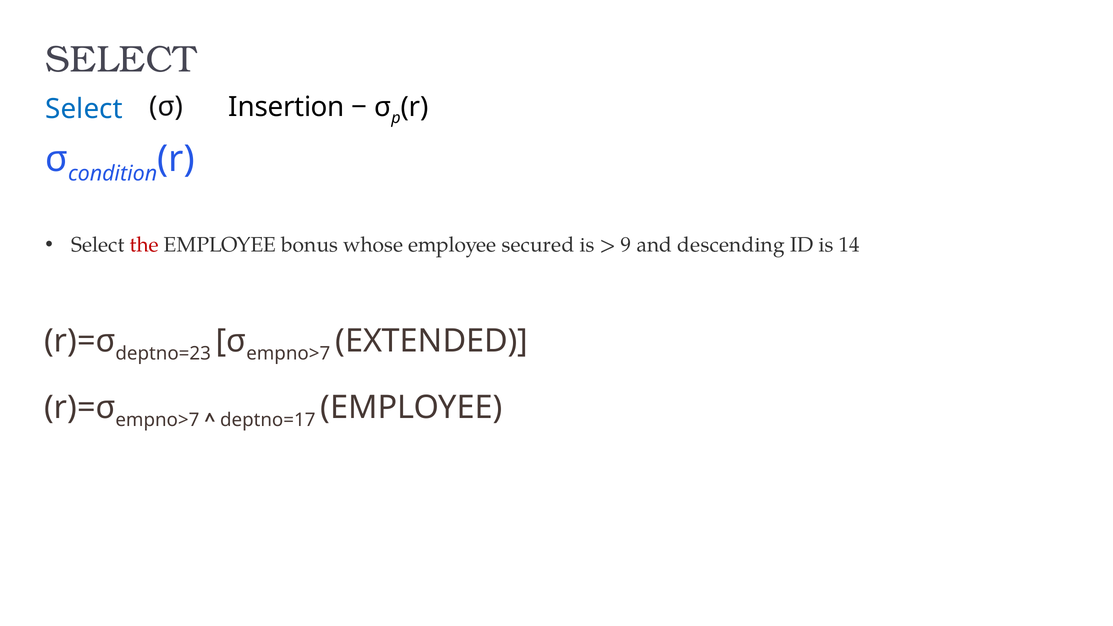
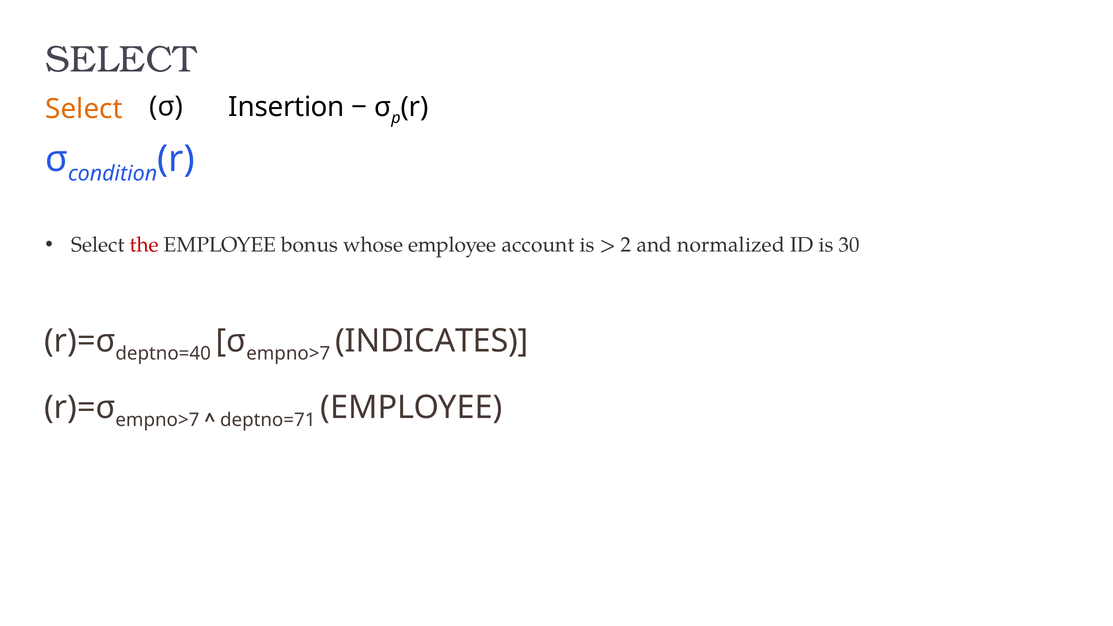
Select at (84, 109) colour: blue -> orange
secured: secured -> account
9: 9 -> 2
descending: descending -> normalized
14: 14 -> 30
deptno=23: deptno=23 -> deptno=40
EXTENDED: EXTENDED -> INDICATES
deptno=17: deptno=17 -> deptno=71
